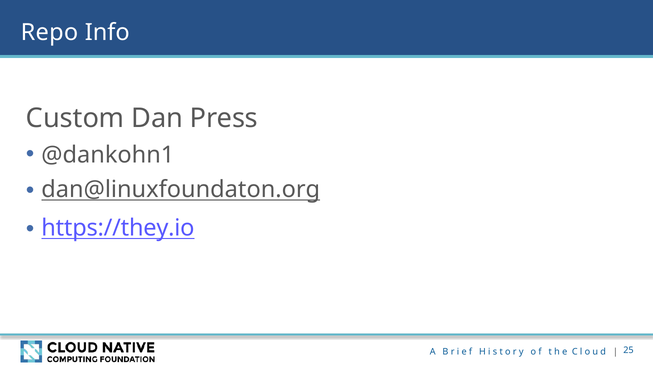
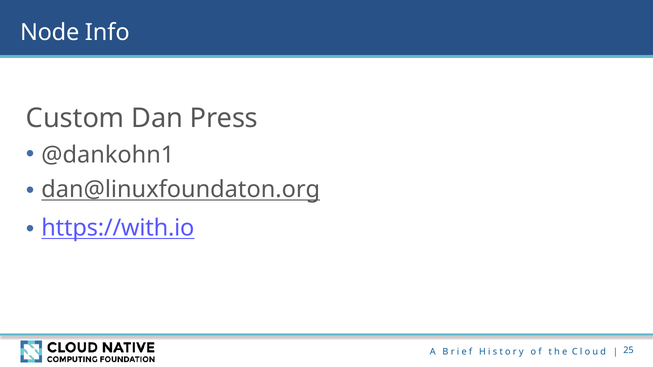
Repo: Repo -> Node
https://they.io: https://they.io -> https://with.io
